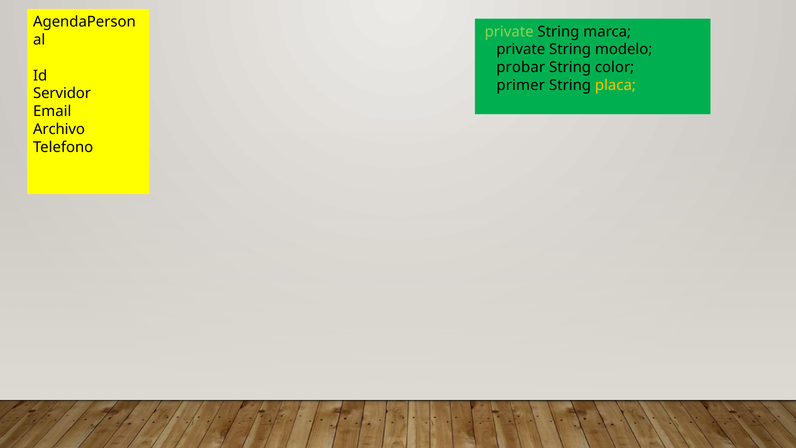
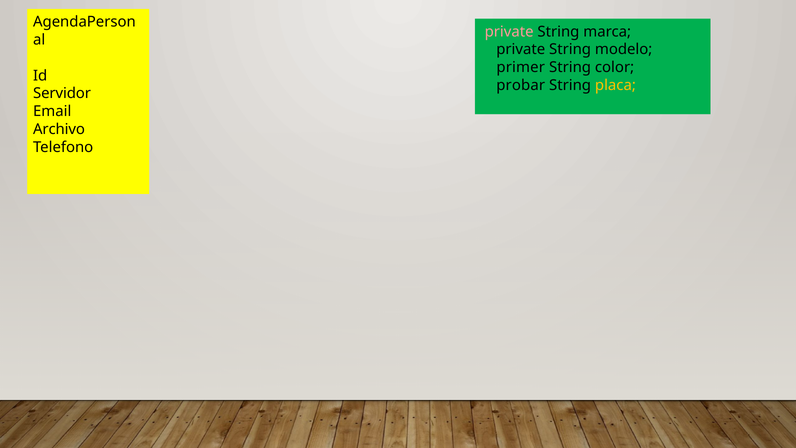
private at (509, 32) colour: light green -> pink
probar: probar -> primer
primer: primer -> probar
